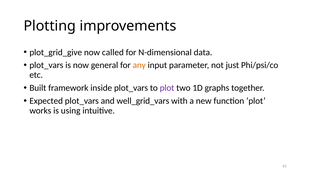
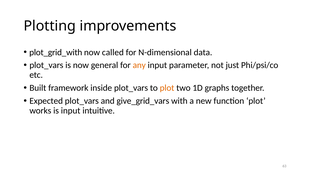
plot_grid_give: plot_grid_give -> plot_grid_with
plot at (167, 88) colour: purple -> orange
well_grid_vars: well_grid_vars -> give_grid_vars
is using: using -> input
